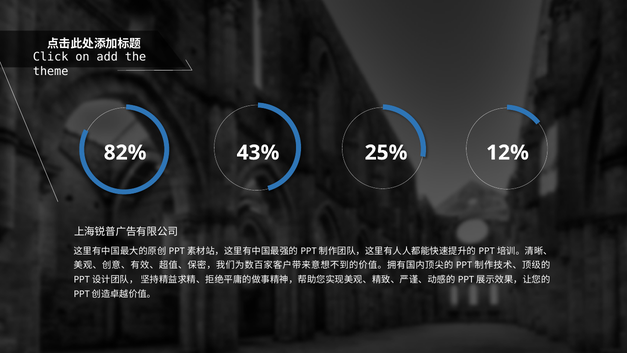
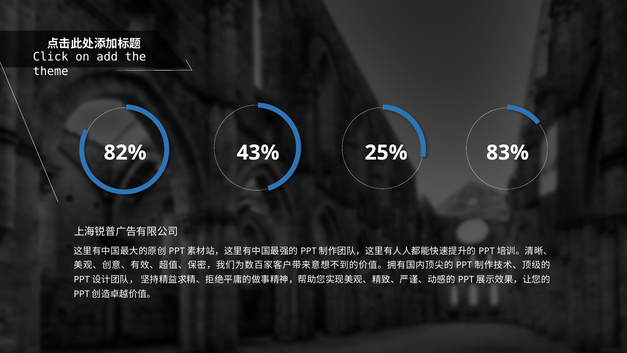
12%: 12% -> 83%
